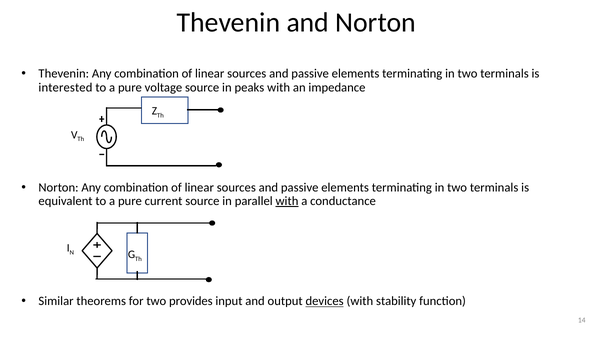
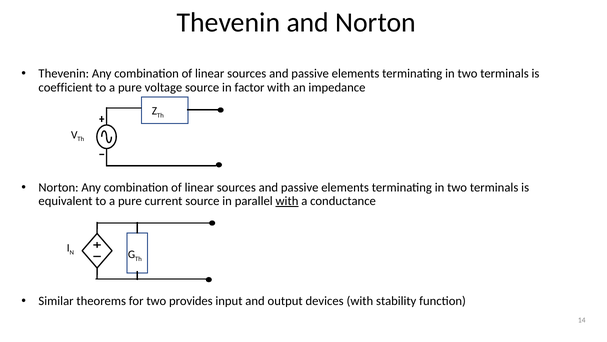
interested: interested -> coefficient
peaks: peaks -> factor
devices underline: present -> none
